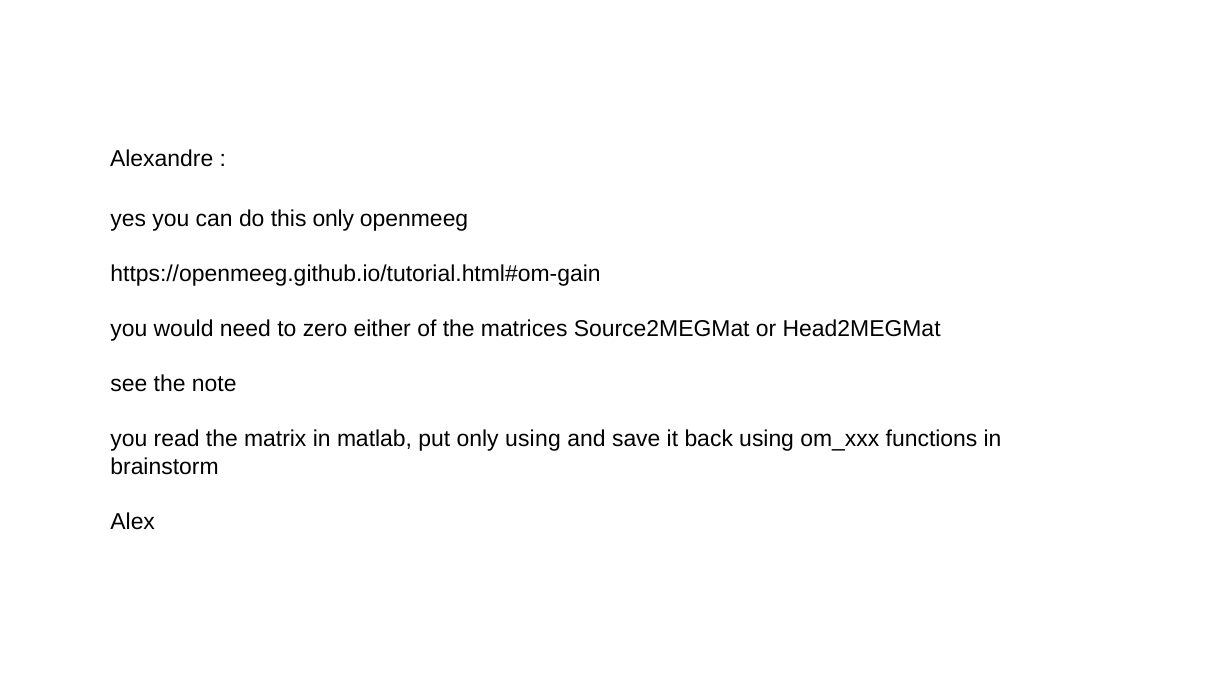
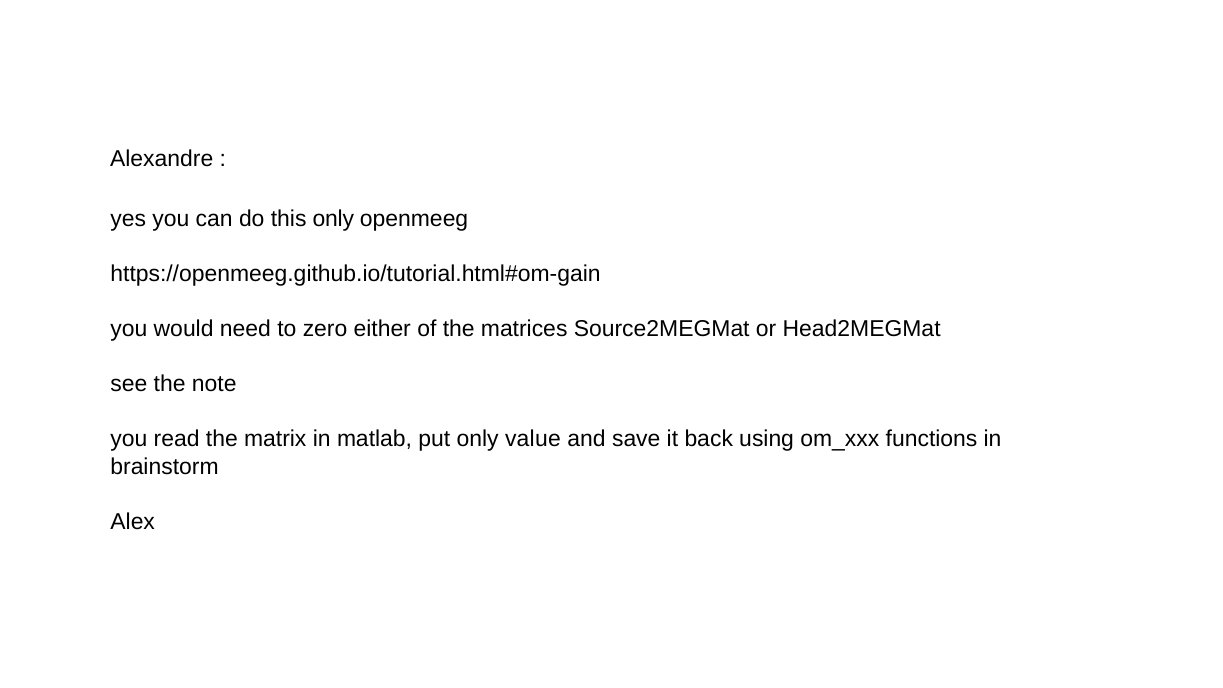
only using: using -> value
